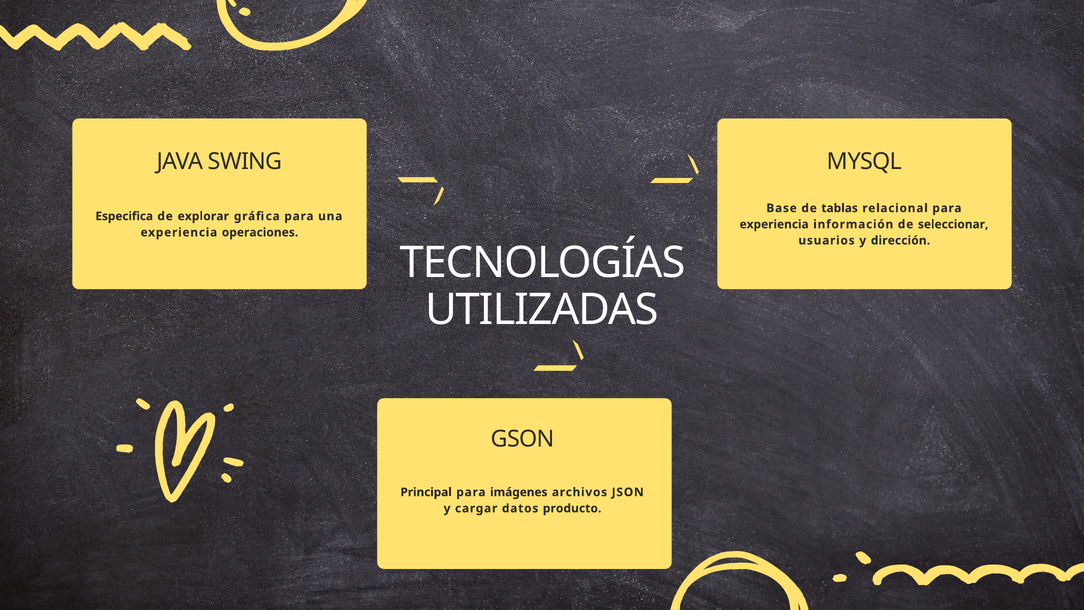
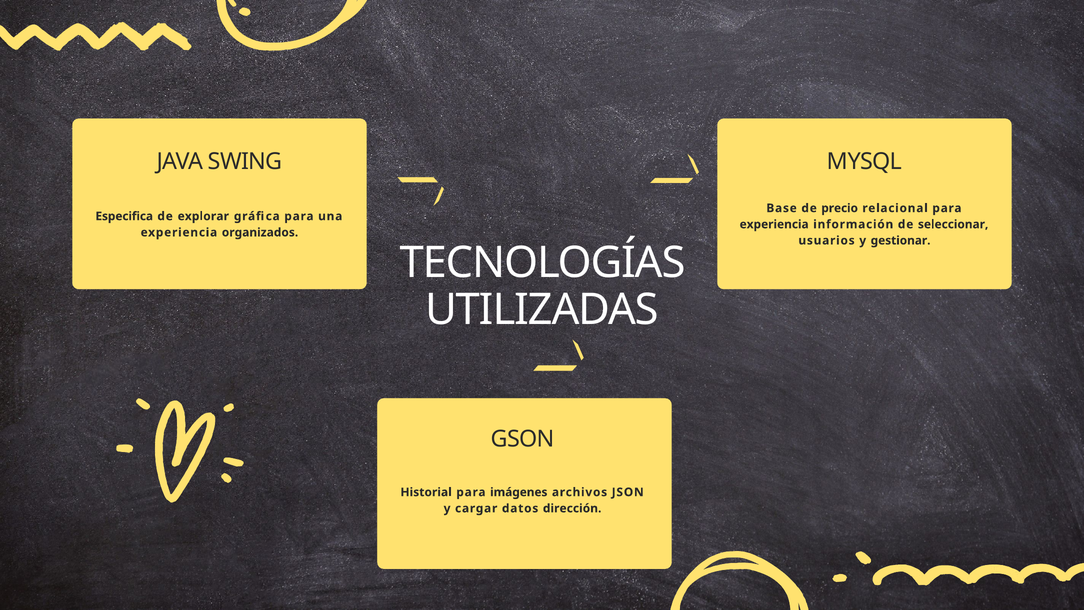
tablas: tablas -> precio
operaciones: operaciones -> organizados
dirección: dirección -> gestionar
Principal: Principal -> Historial
producto: producto -> dirección
